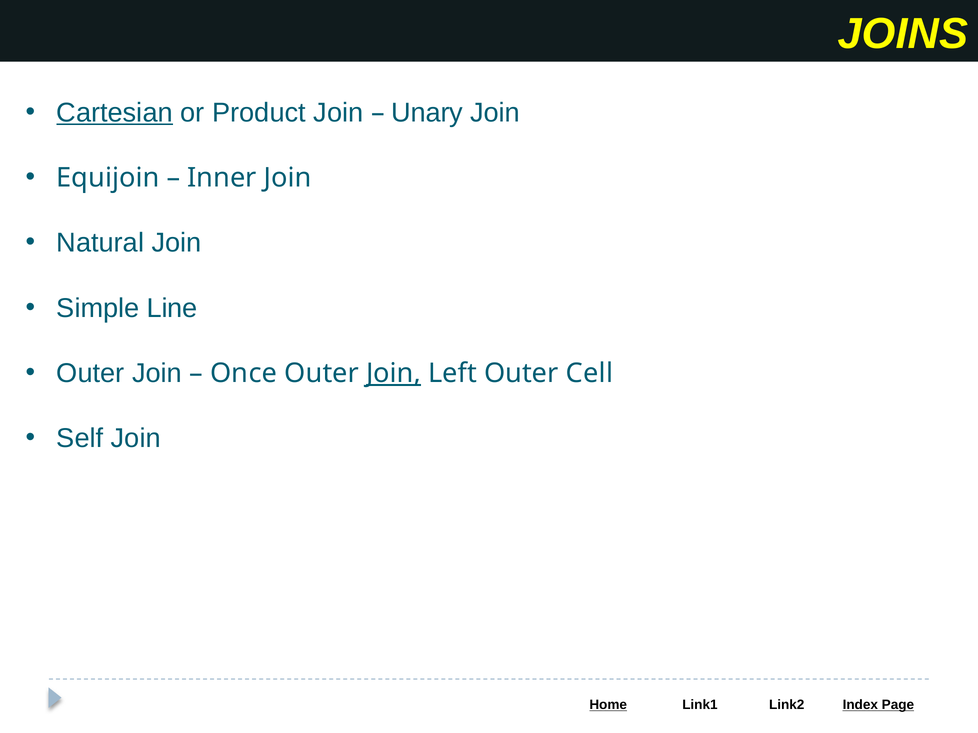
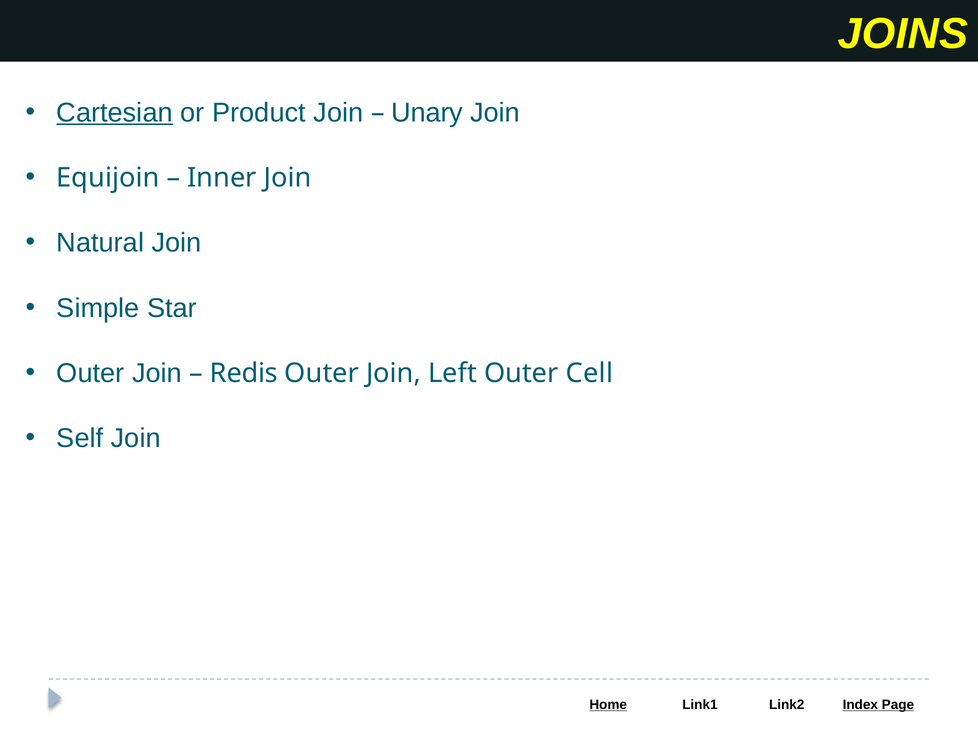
Line: Line -> Star
Once: Once -> Redis
Join at (394, 374) underline: present -> none
